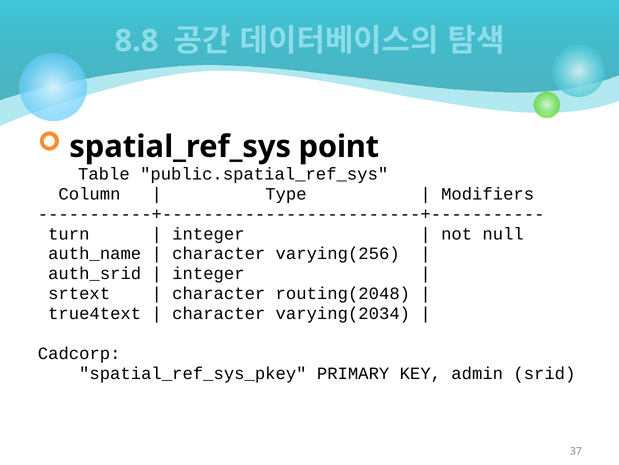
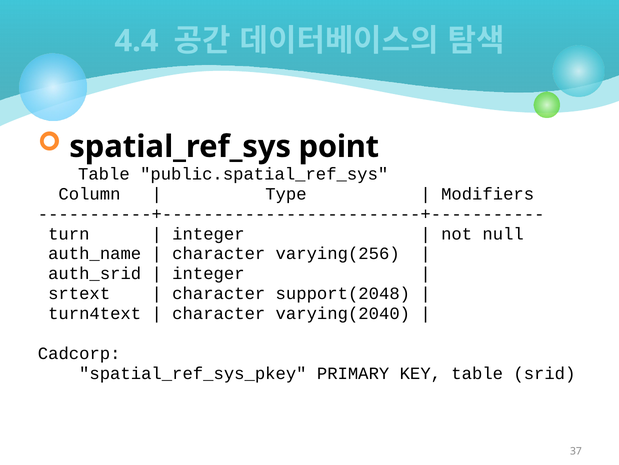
8.8: 8.8 -> 4.4
routing(2048: routing(2048 -> support(2048
true4text: true4text -> turn4text
varying(2034: varying(2034 -> varying(2040
KEY admin: admin -> table
